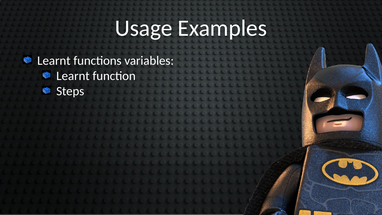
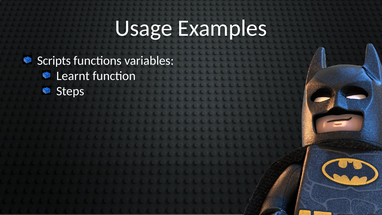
Learnt at (54, 61): Learnt -> Scripts
